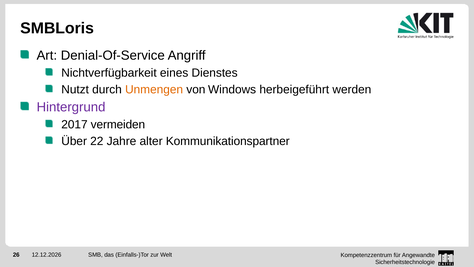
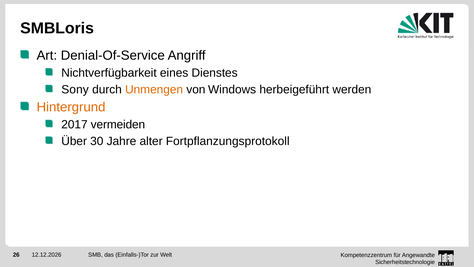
Nutzt: Nutzt -> Sony
Hintergrund colour: purple -> orange
22: 22 -> 30
Kommunikationspartner: Kommunikationspartner -> Fortpflanzungsprotokoll
